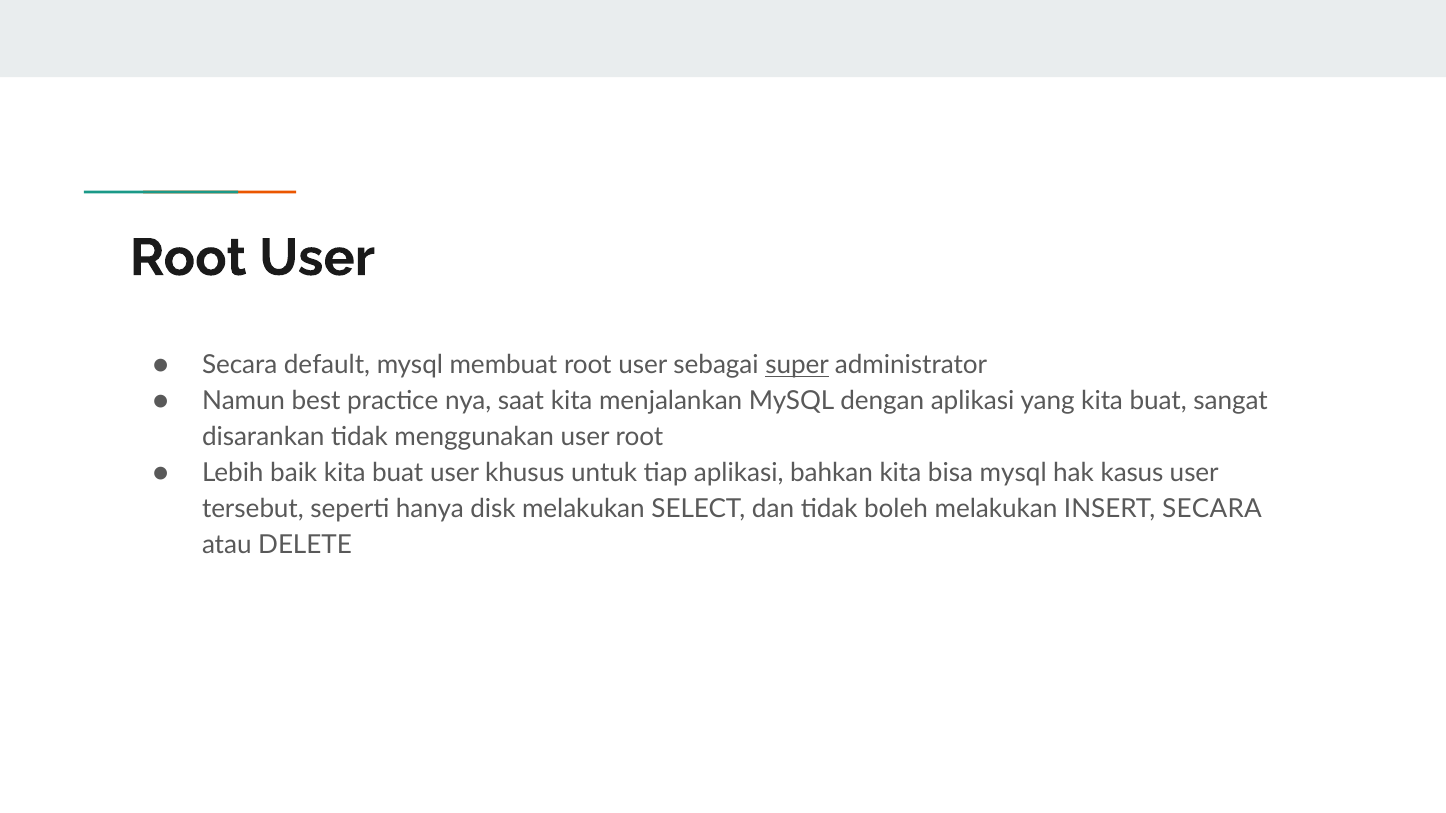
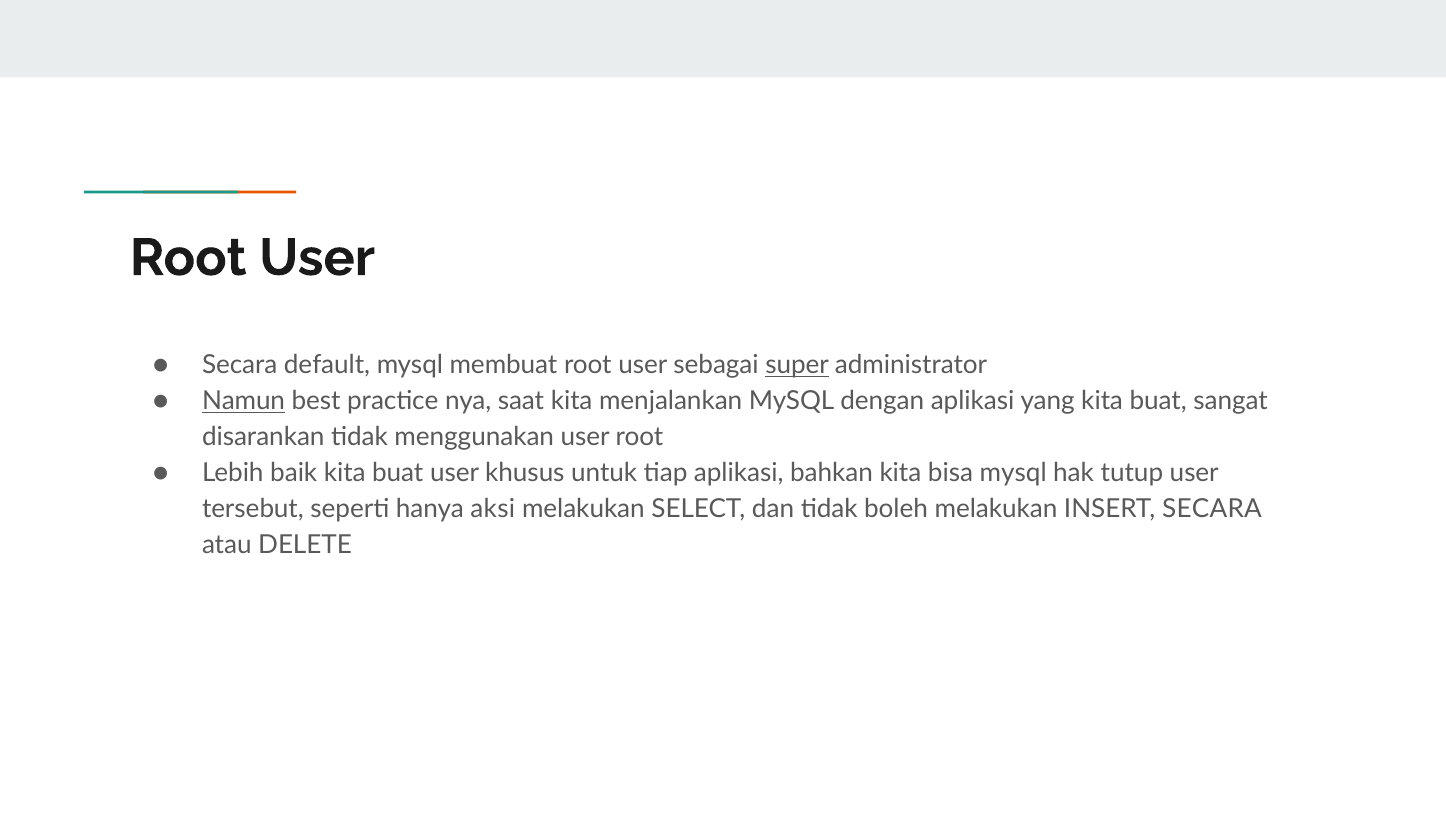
Namun underline: none -> present
kasus: kasus -> tutup
disk: disk -> aksi
